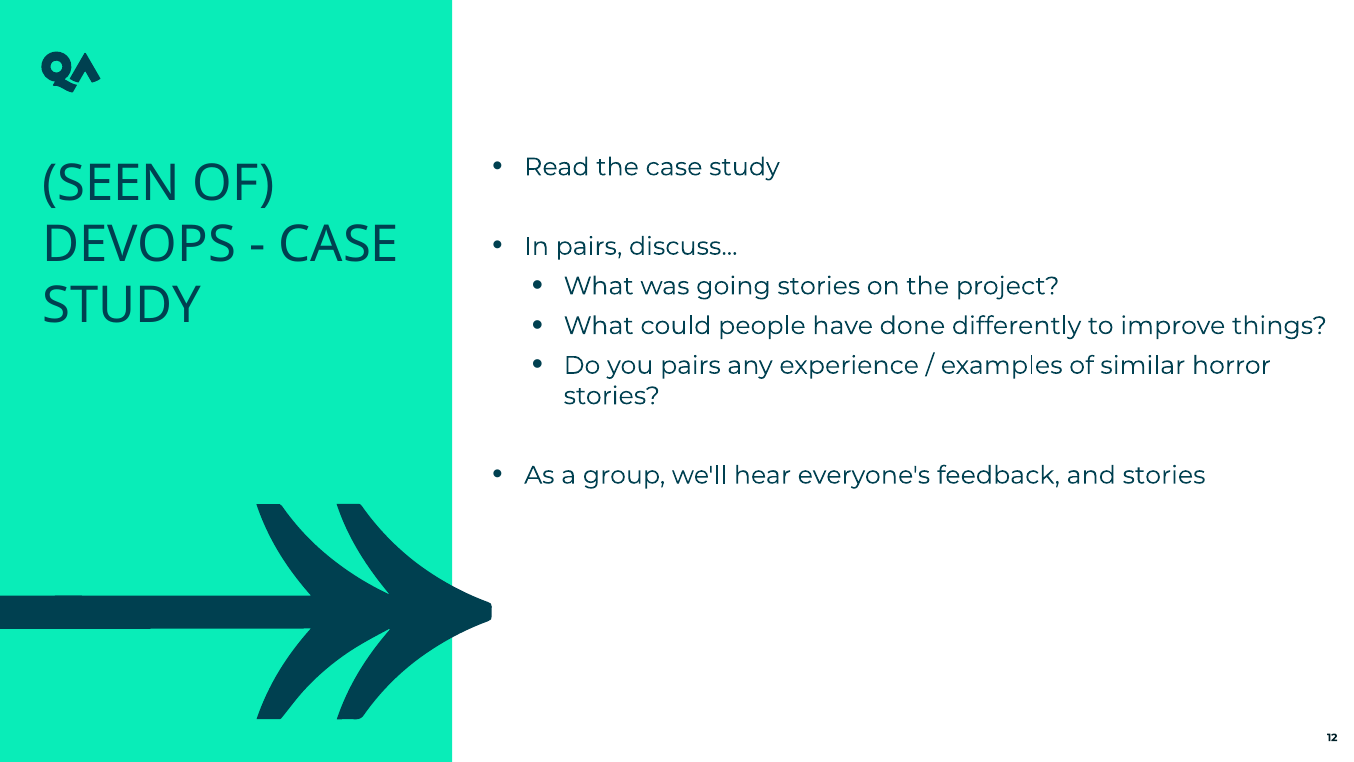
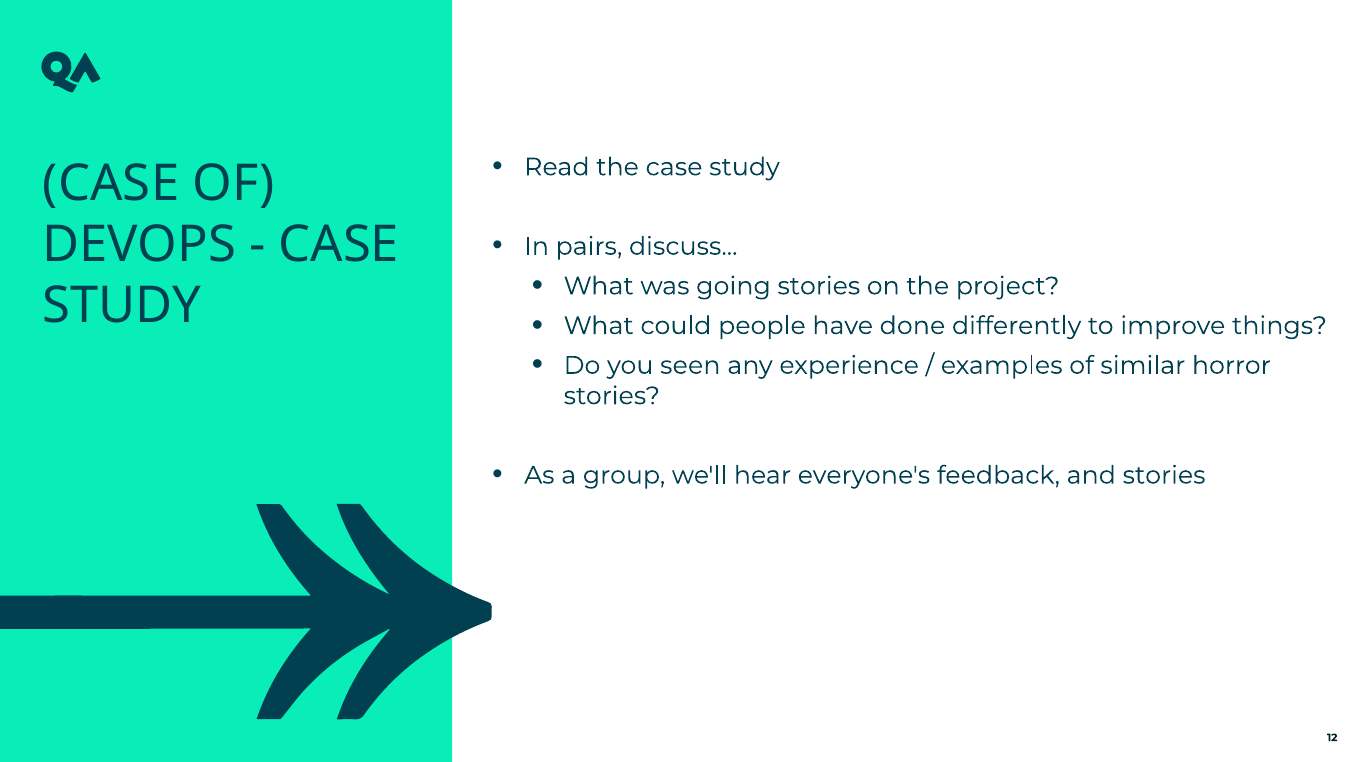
SEEN at (111, 184): SEEN -> CASE
you pairs: pairs -> seen
